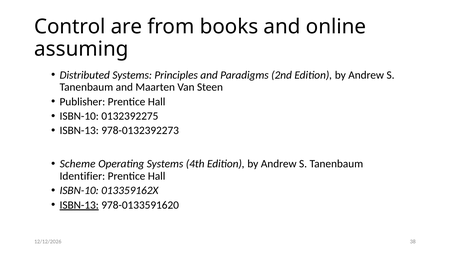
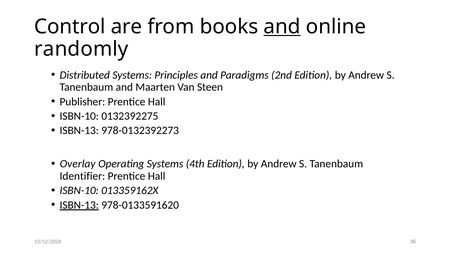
and at (282, 27) underline: none -> present
assuming: assuming -> randomly
Scheme: Scheme -> Overlay
